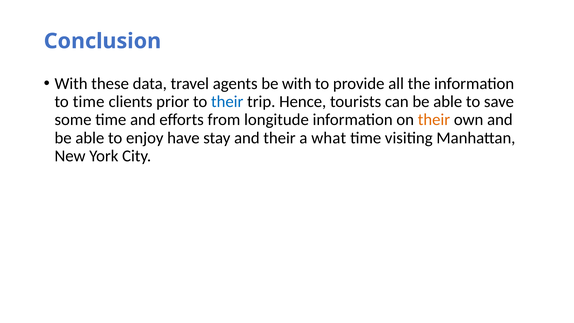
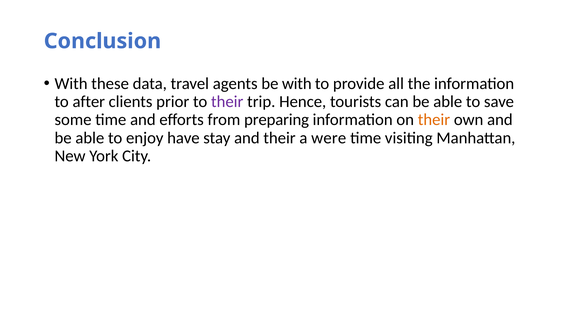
to time: time -> after
their at (227, 102) colour: blue -> purple
longitude: longitude -> preparing
what: what -> were
